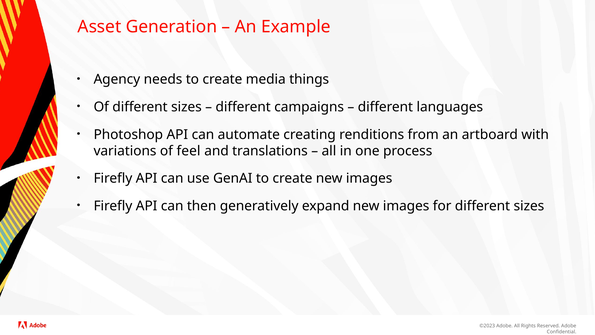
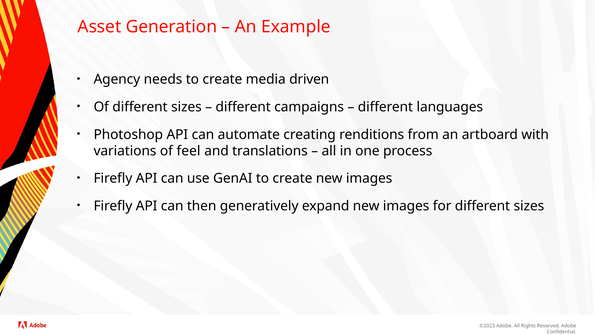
things: things -> driven
